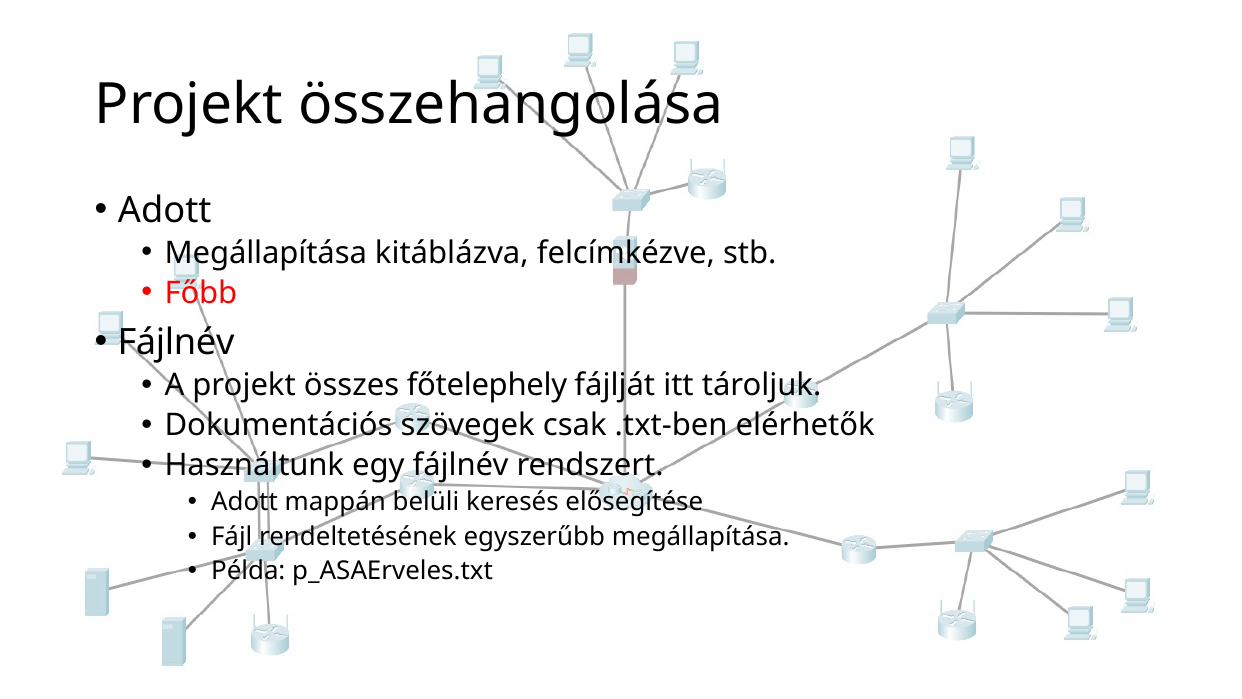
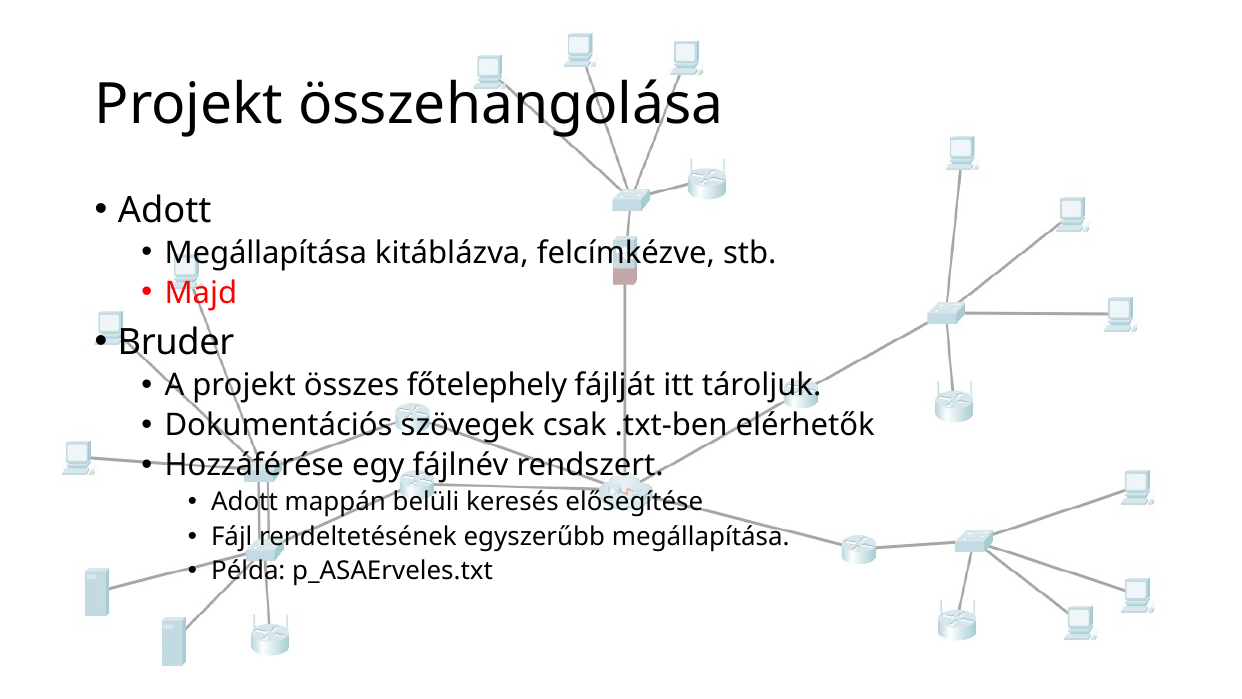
Főbb: Főbb -> Majd
Fájlnév at (176, 342): Fájlnév -> Bruder
Használtunk: Használtunk -> Hozzáférése
